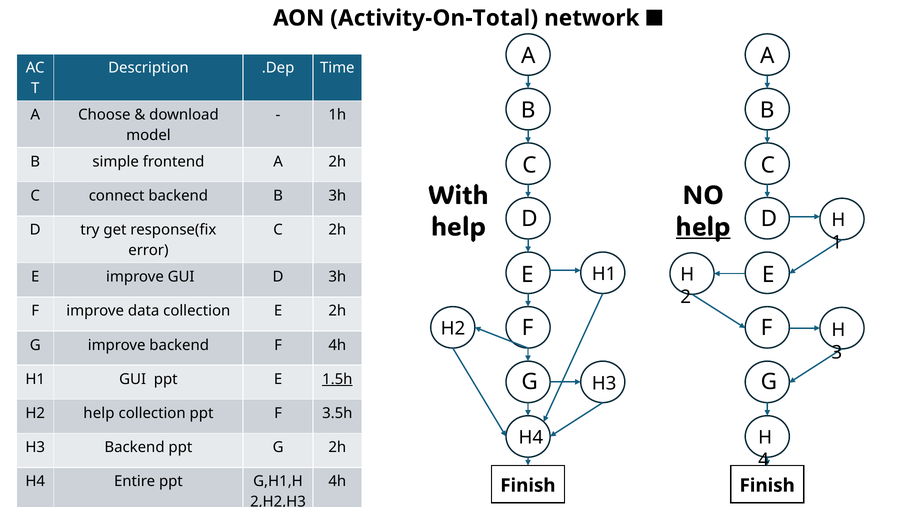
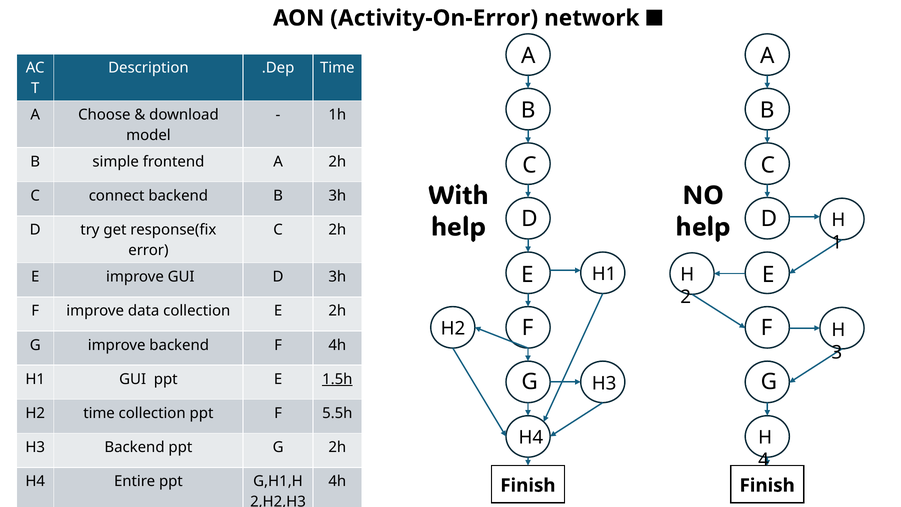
Activity-On-Total: Activity-On-Total -> Activity-On-Error
help at (703, 227) underline: present -> none
H2 help: help -> time
3.5h: 3.5h -> 5.5h
